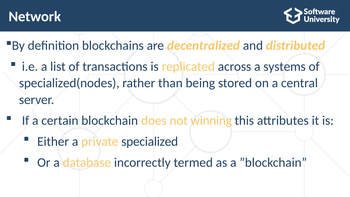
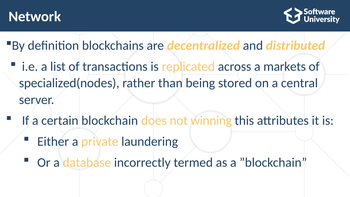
systems: systems -> markets
specialized: specialized -> laundering
